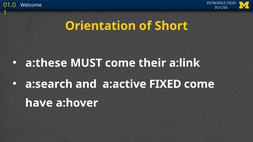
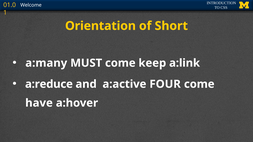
a:these: a:these -> a:many
their: their -> keep
a:search: a:search -> a:reduce
FIXED: FIXED -> FOUR
